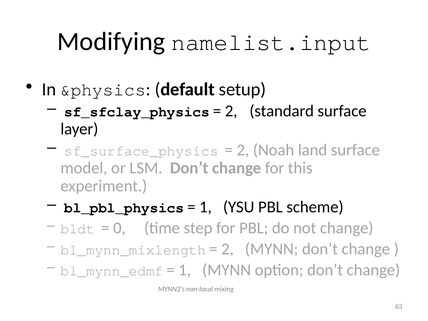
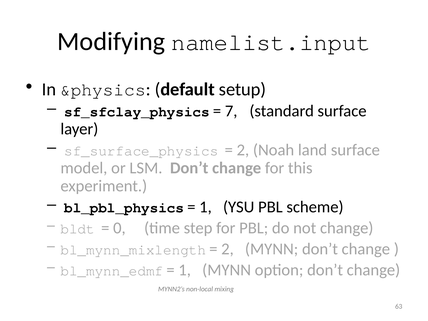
2 at (231, 111): 2 -> 7
